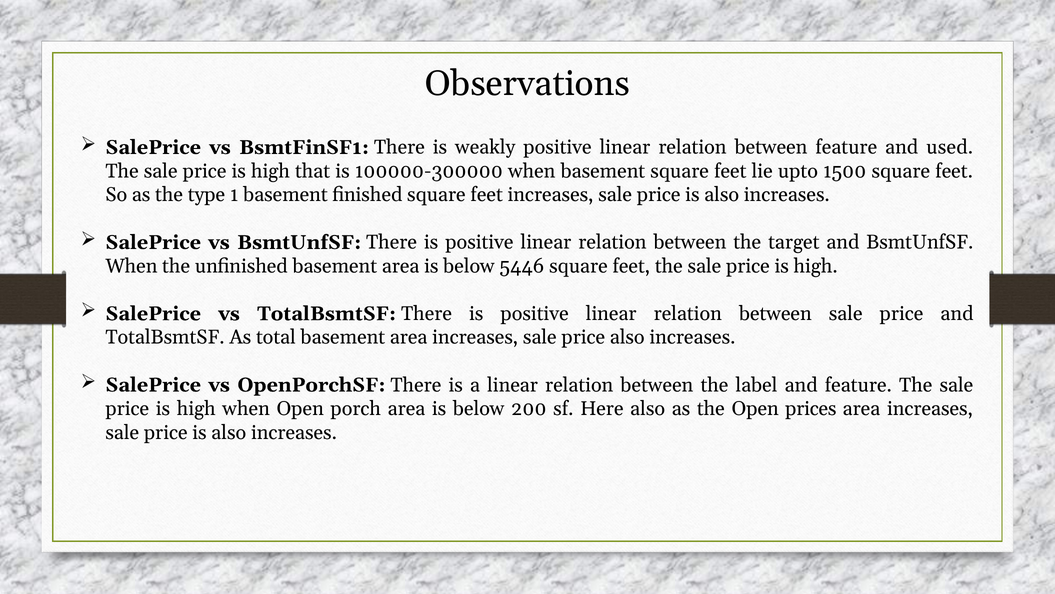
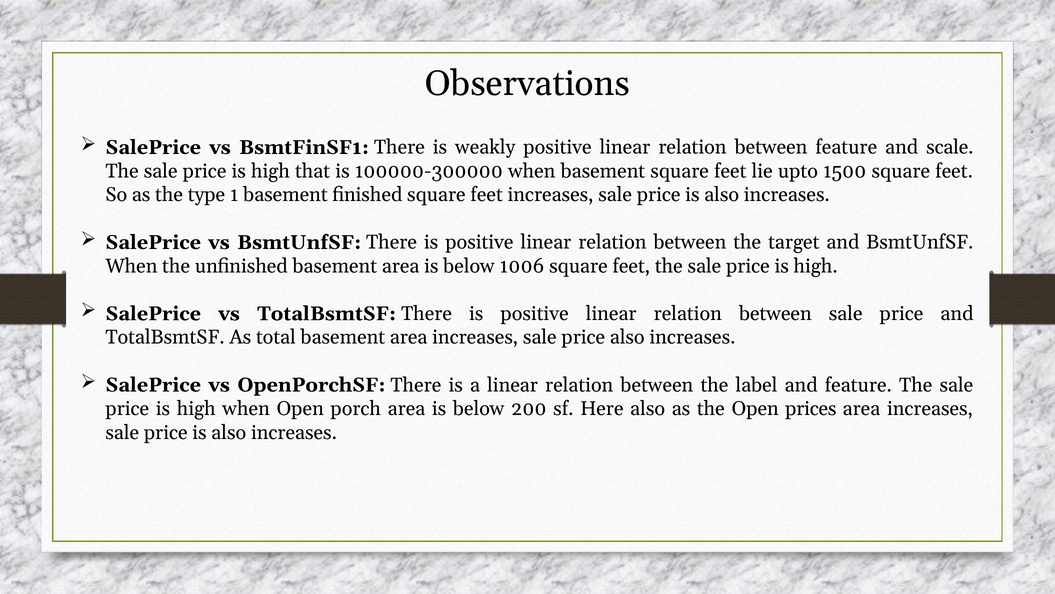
used: used -> scale
5446: 5446 -> 1006
